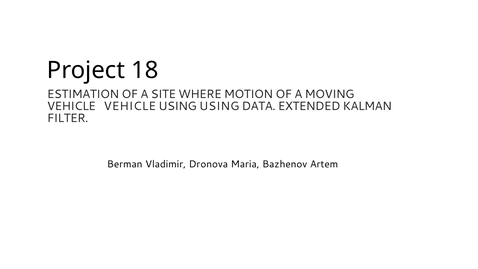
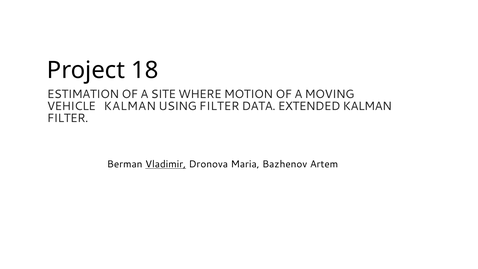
VEHICLE VEHICLE: VEHICLE -> KALMAN
USING USING: USING -> FILTER
Vladimir underline: none -> present
